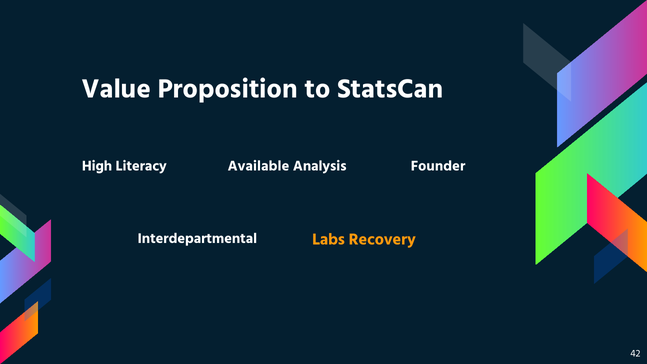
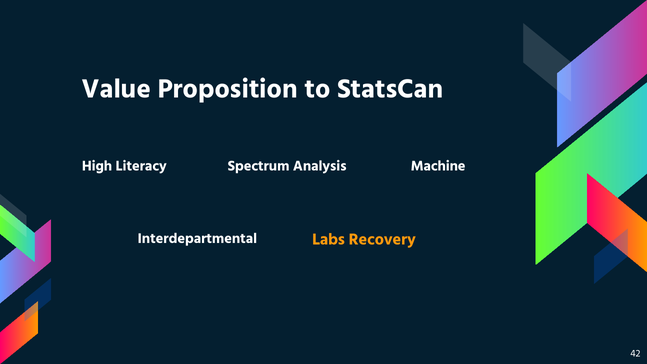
Available: Available -> Spectrum
Founder: Founder -> Machine
